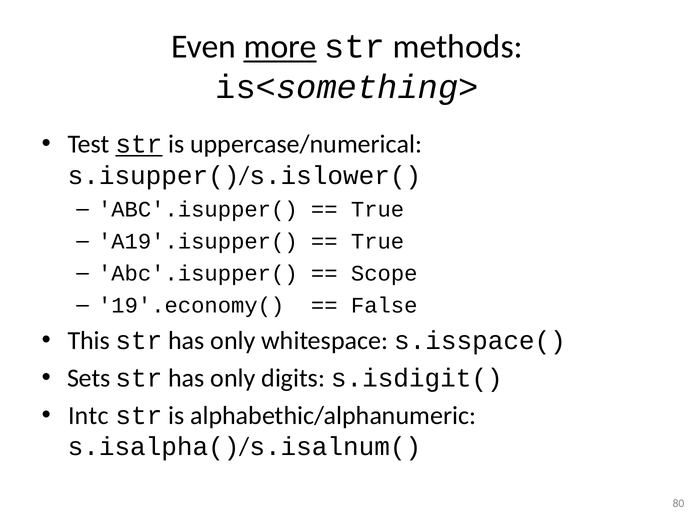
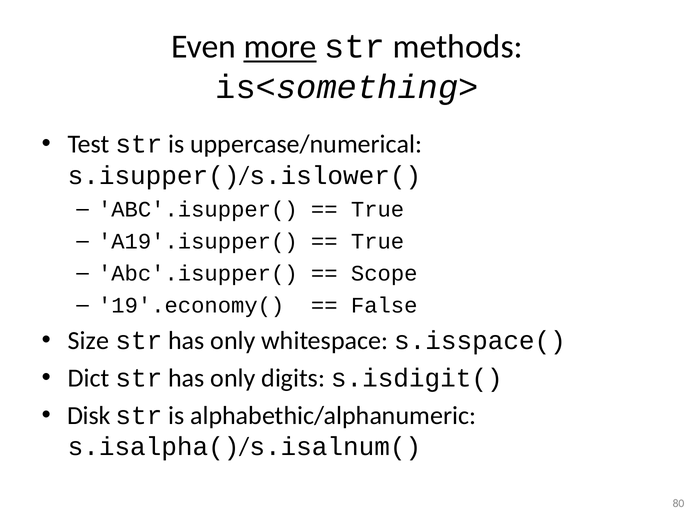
str at (139, 145) underline: present -> none
This: This -> Size
Sets: Sets -> Dict
Intc: Intc -> Disk
